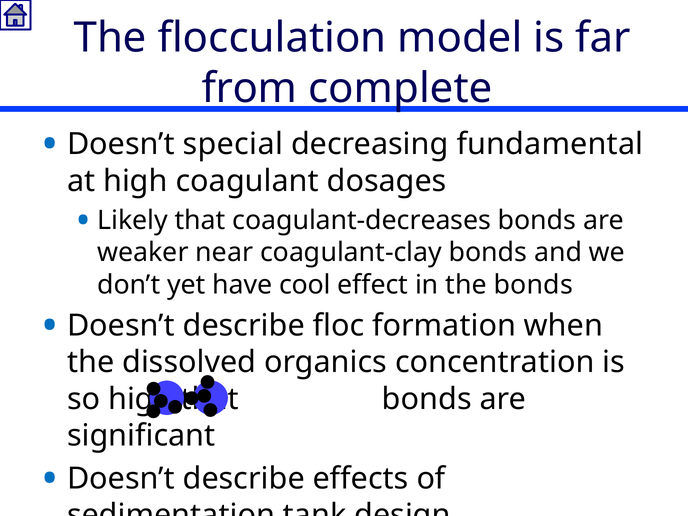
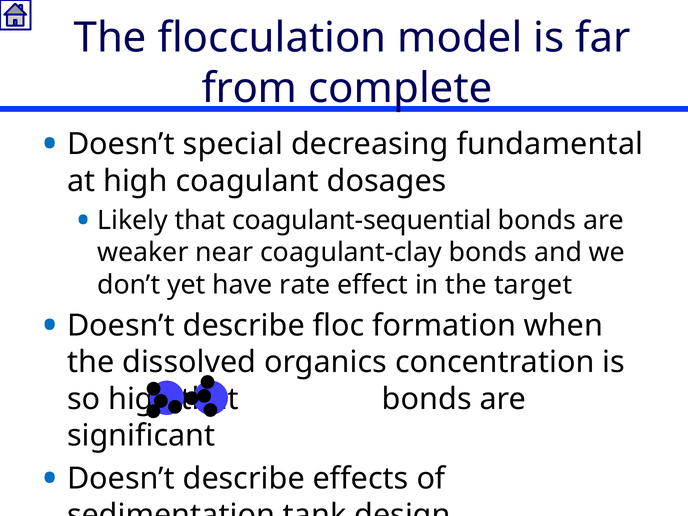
coagulant-decreases: coagulant-decreases -> coagulant-sequential
cool: cool -> rate
the bonds: bonds -> target
